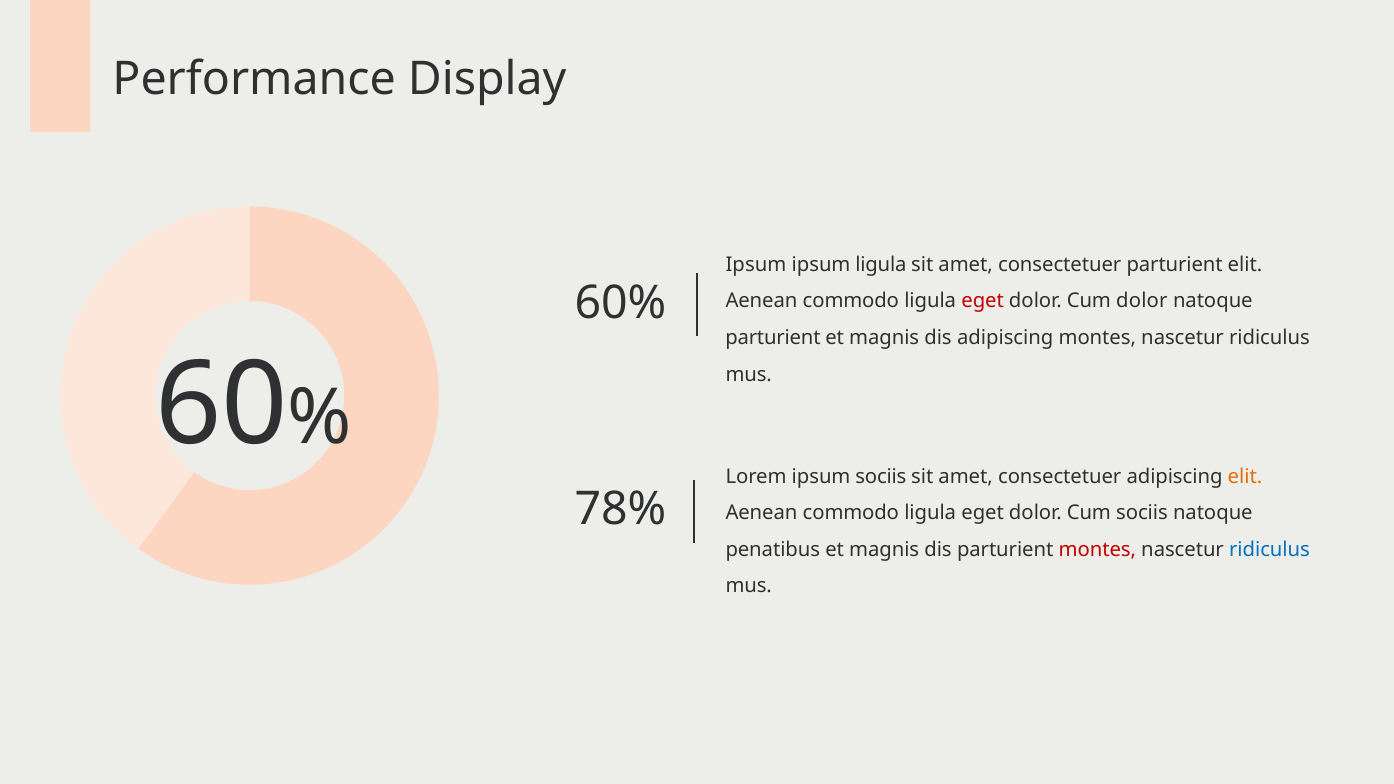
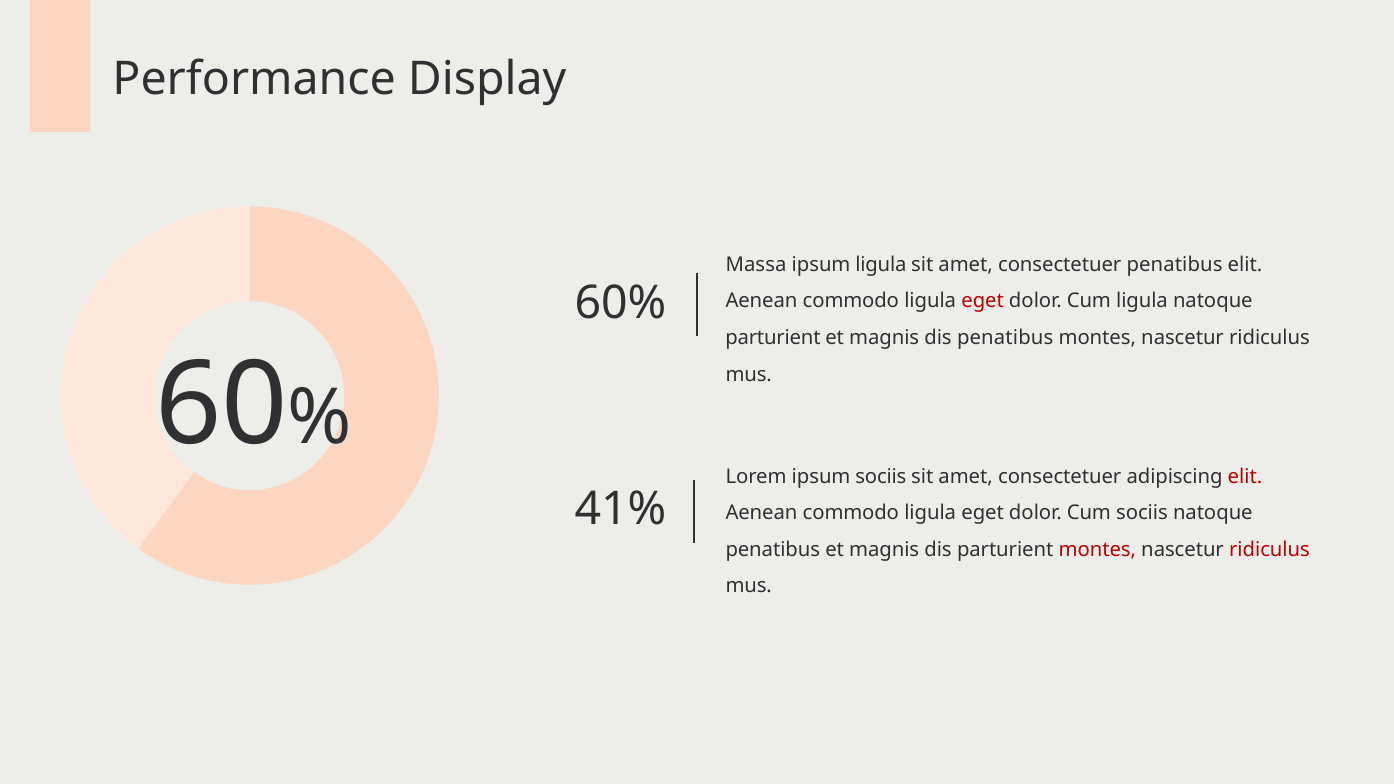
Ipsum at (756, 265): Ipsum -> Massa
consectetuer parturient: parturient -> penatibus
Cum dolor: dolor -> ligula
dis adipiscing: adipiscing -> penatibus
elit at (1245, 477) colour: orange -> red
78%: 78% -> 41%
ridiculus at (1270, 550) colour: blue -> red
